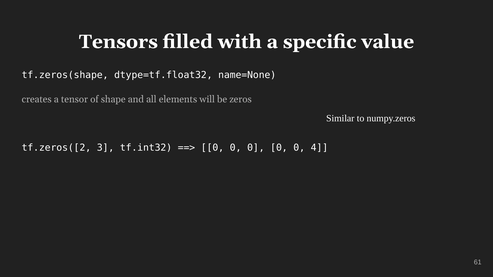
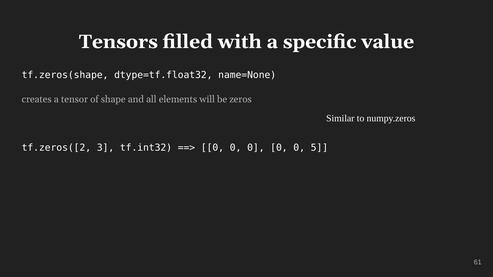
4: 4 -> 5
